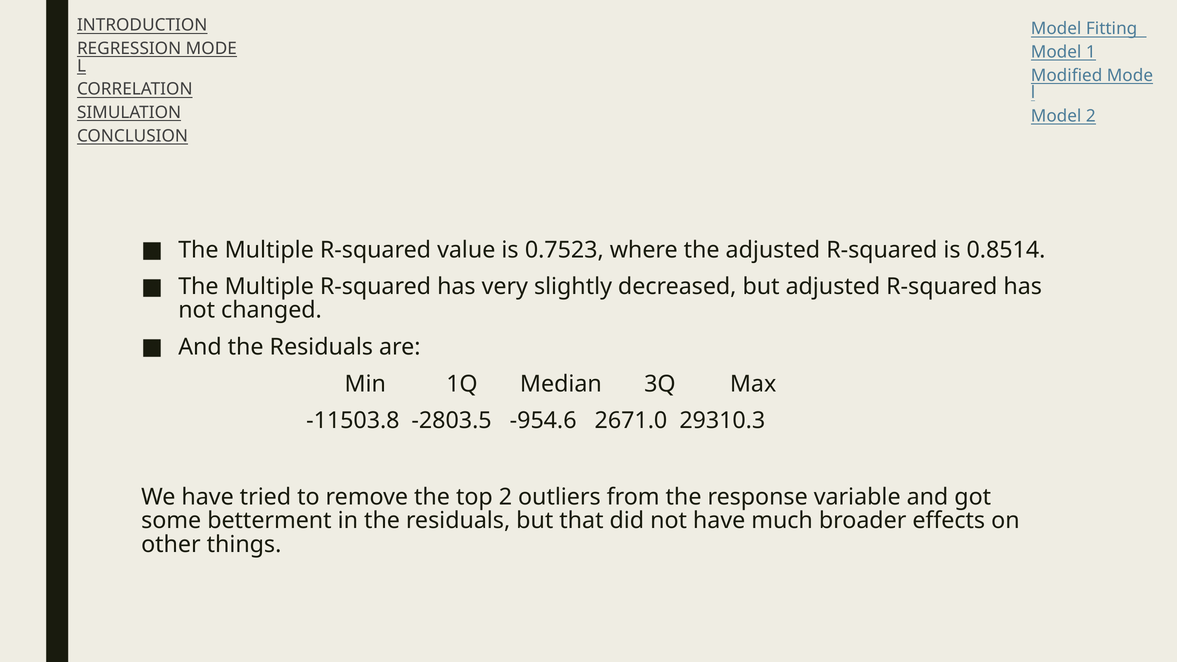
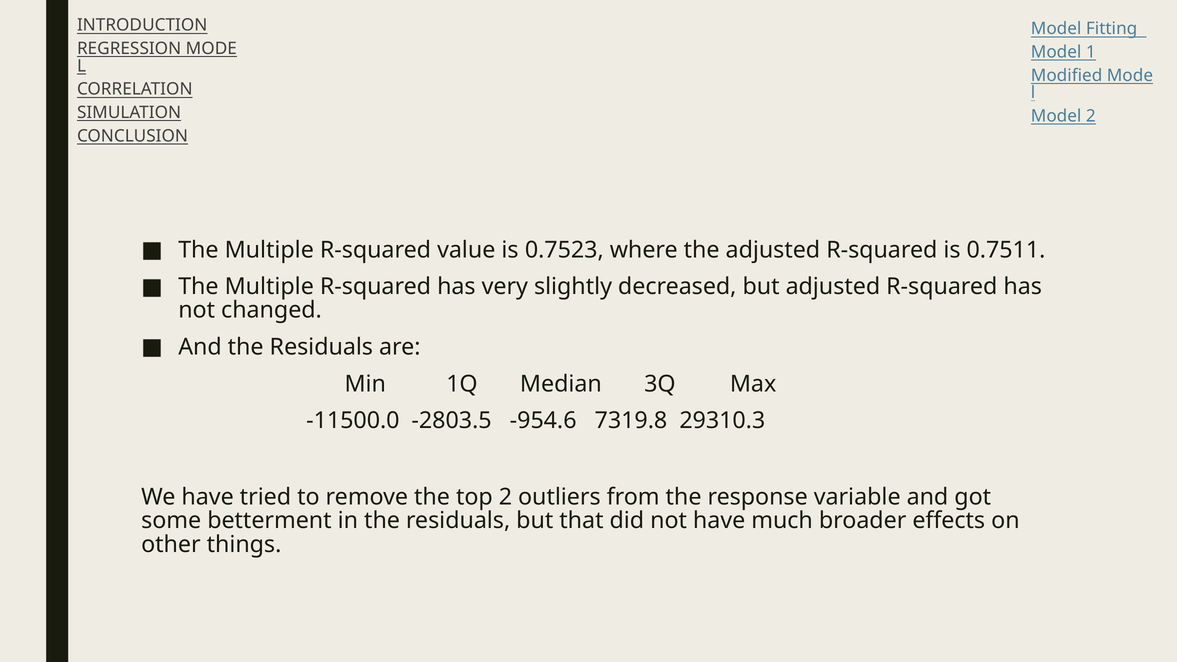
0.8514: 0.8514 -> 0.7511
-11503.8: -11503.8 -> -11500.0
2671.0: 2671.0 -> 7319.8
